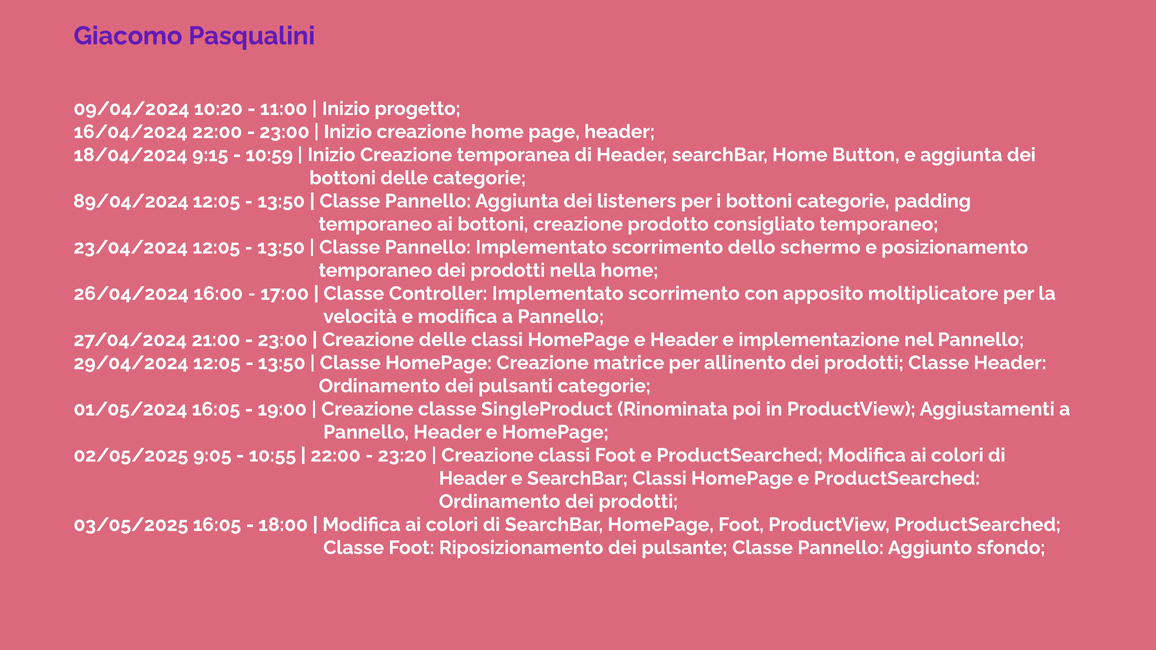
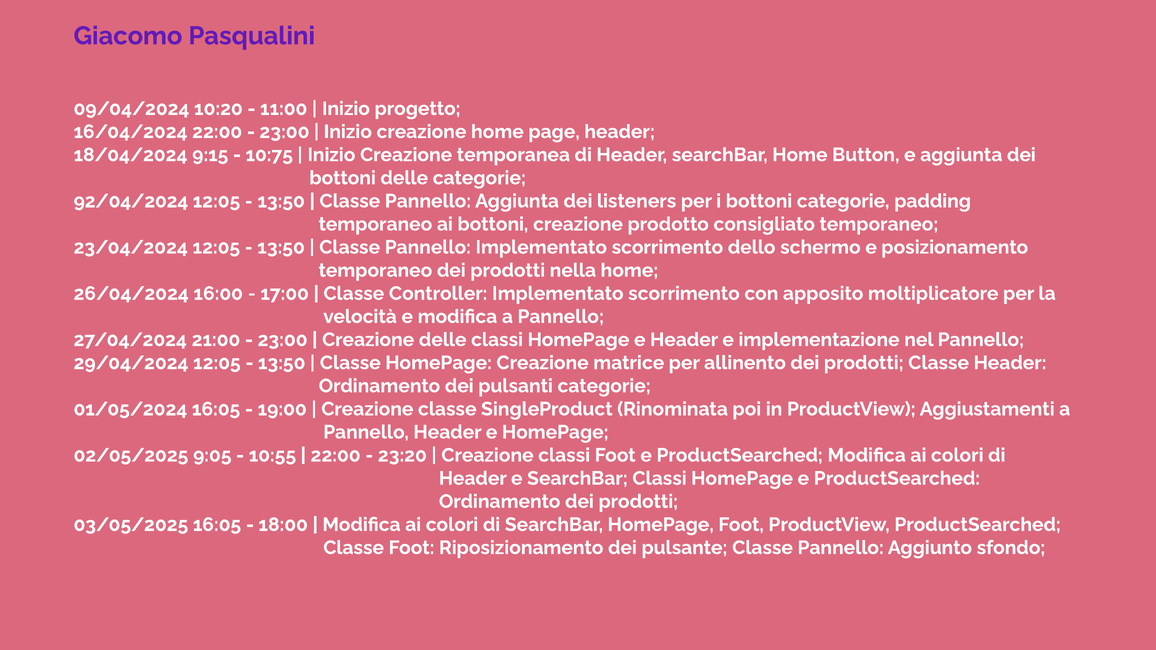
10:59: 10:59 -> 10:75
89/04/2024: 89/04/2024 -> 92/04/2024
